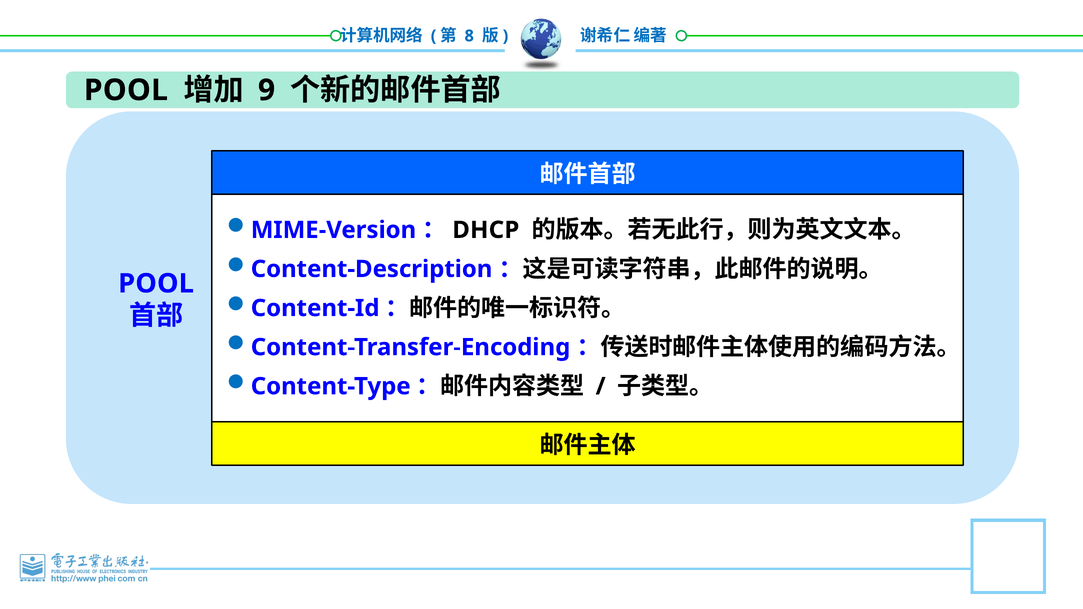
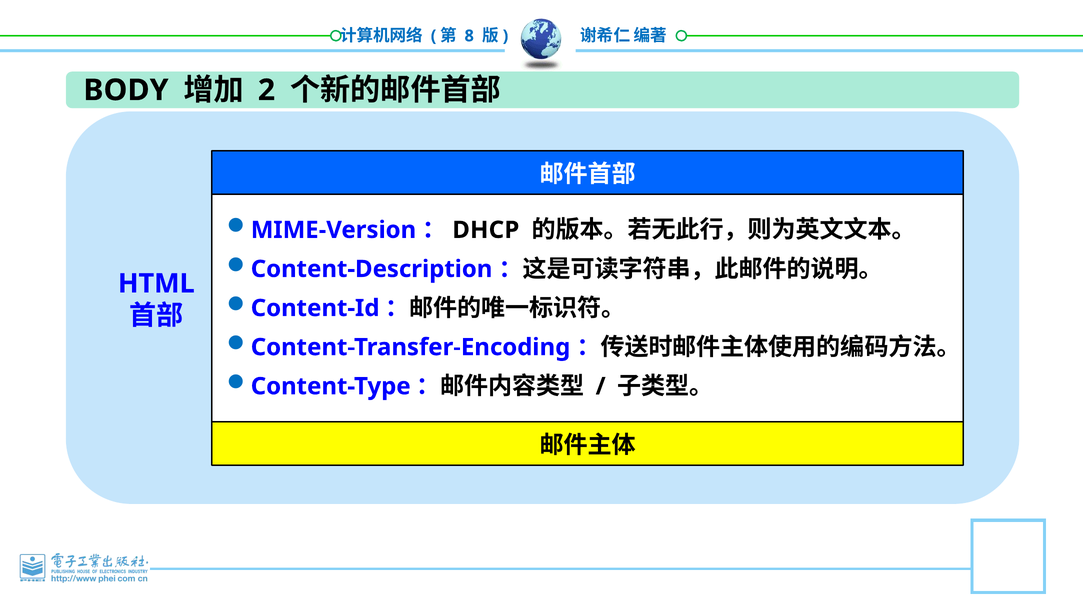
POOL at (126, 90): POOL -> BODY
9: 9 -> 2
POOL at (156, 284): POOL -> HTML
